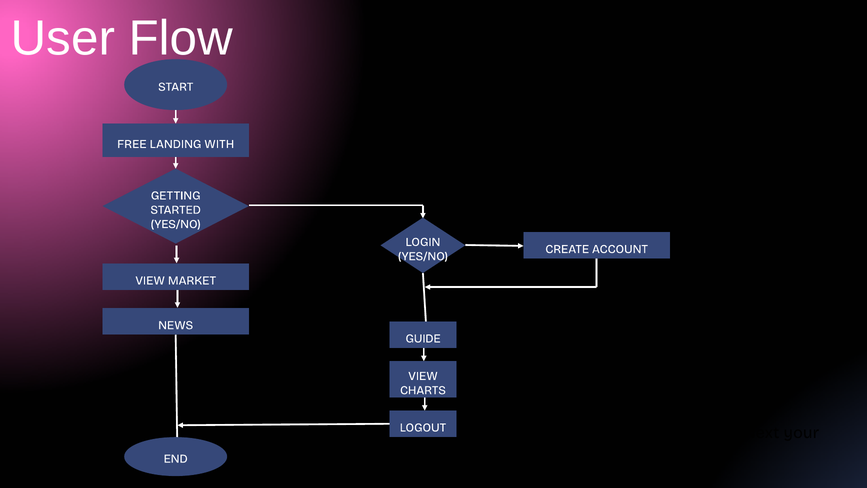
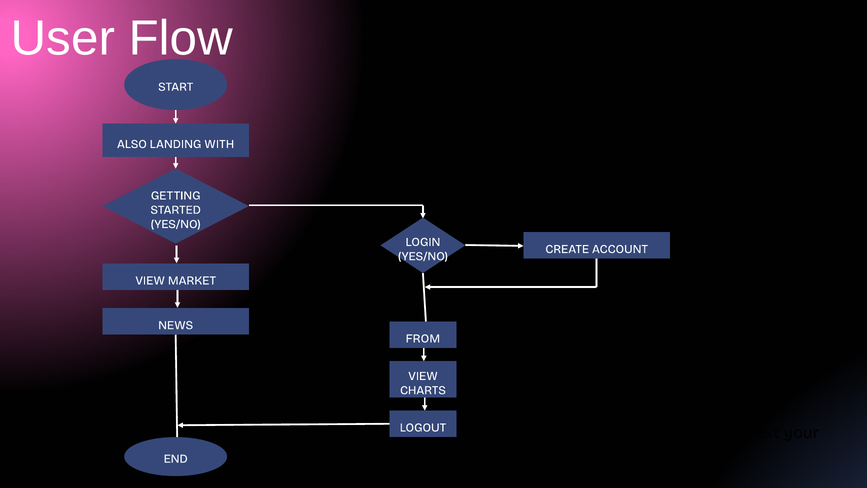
FREE: FREE -> ALSO
GUIDE: GUIDE -> FROM
